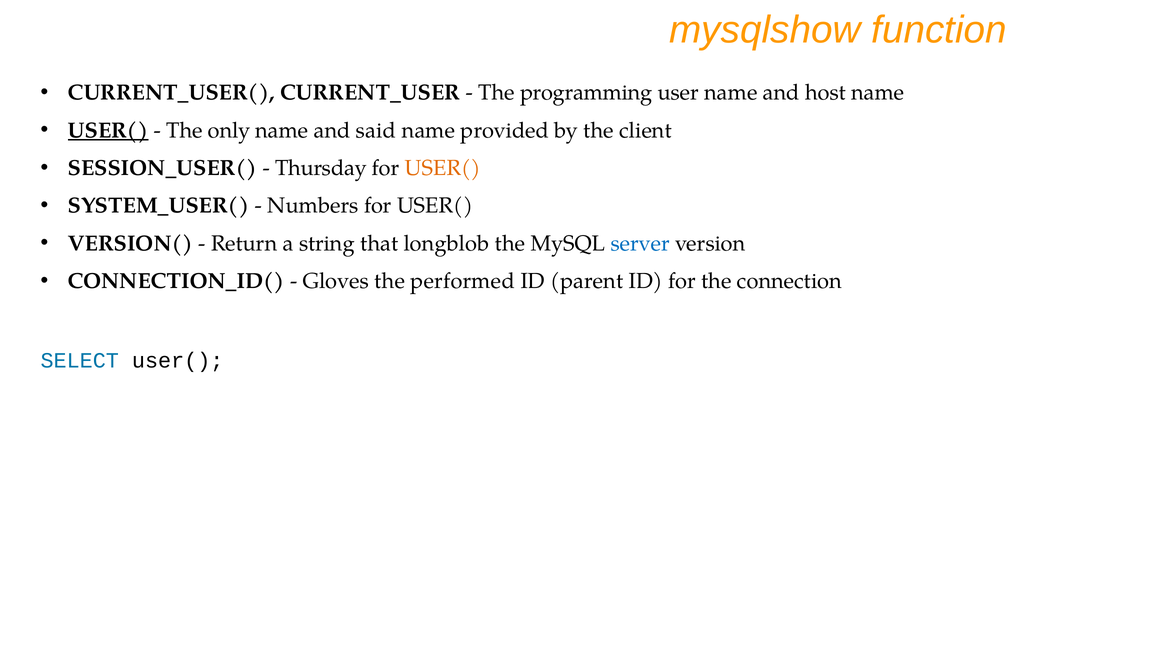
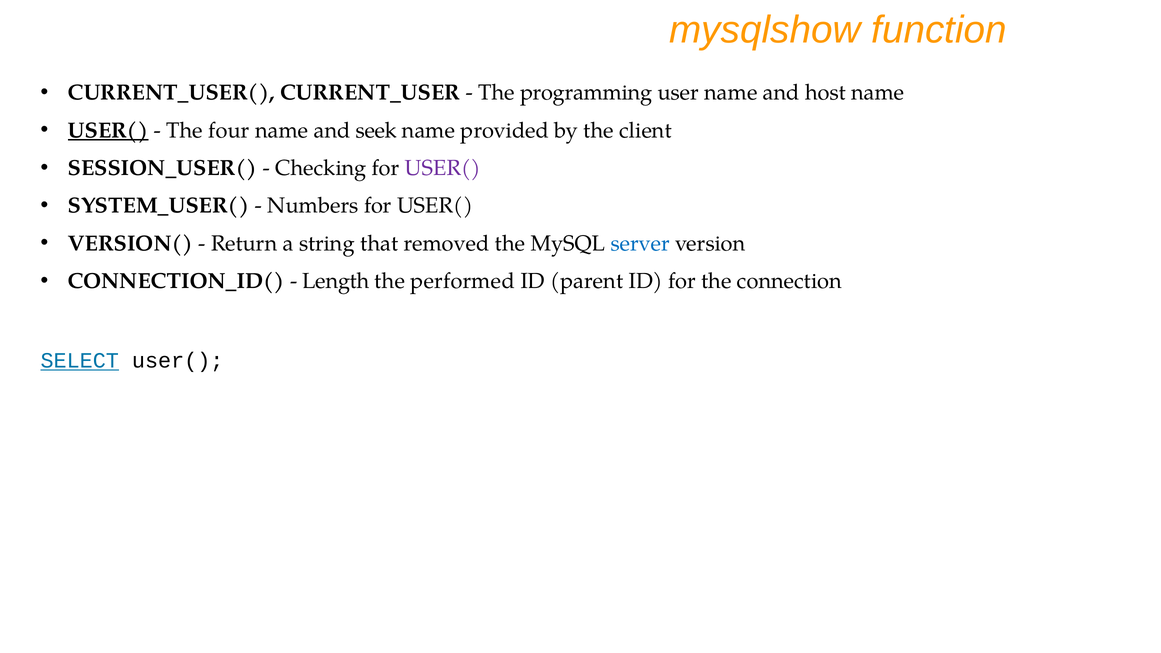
only: only -> four
said: said -> seek
Thursday: Thursday -> Checking
USER( at (443, 168) colour: orange -> purple
longblob: longblob -> removed
Gloves: Gloves -> Length
SELECT underline: none -> present
